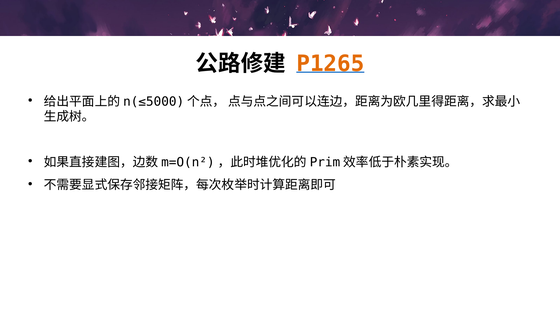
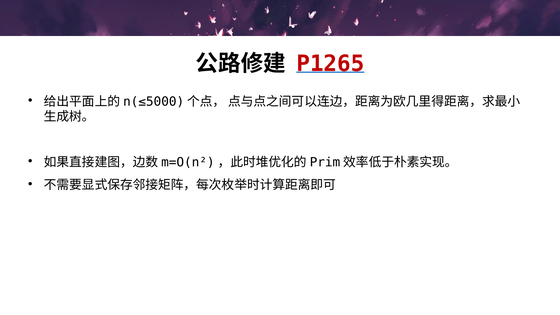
P1265 colour: orange -> red
